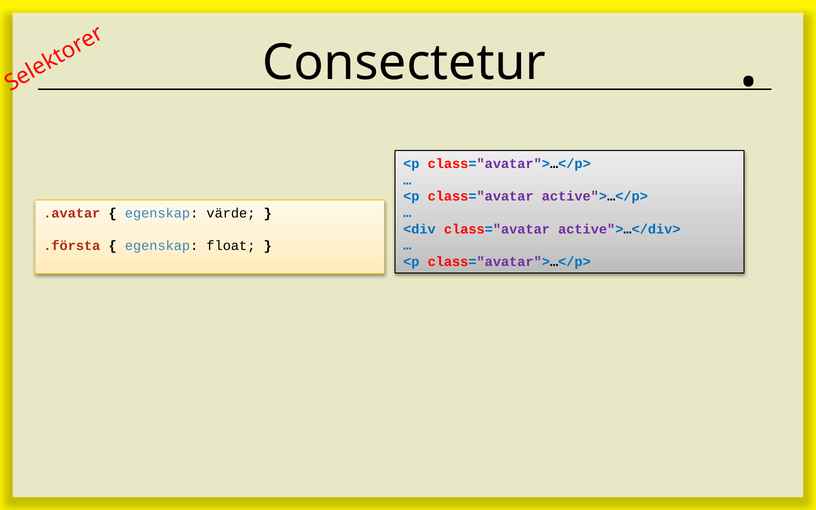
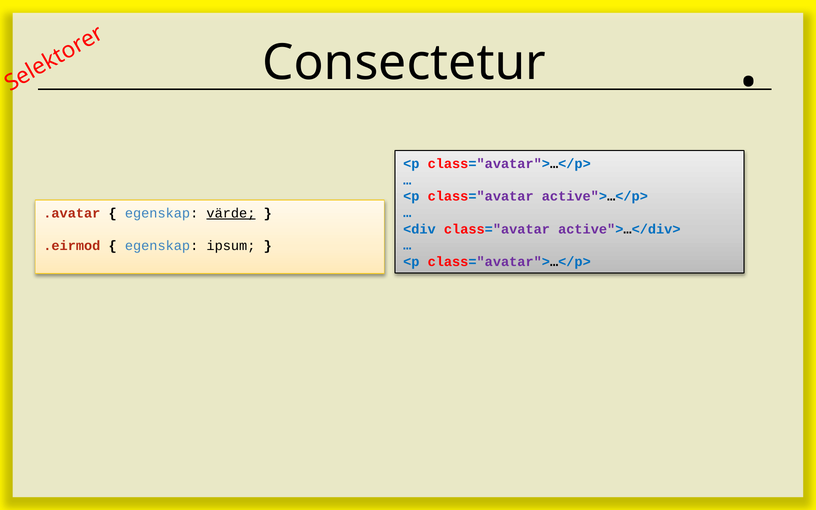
värde underline: none -> present
.första: .första -> .eirmod
float: float -> ipsum
